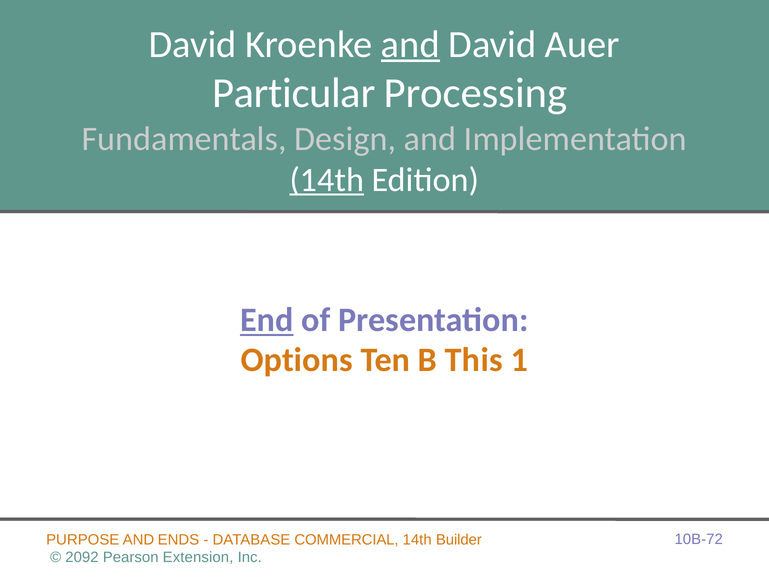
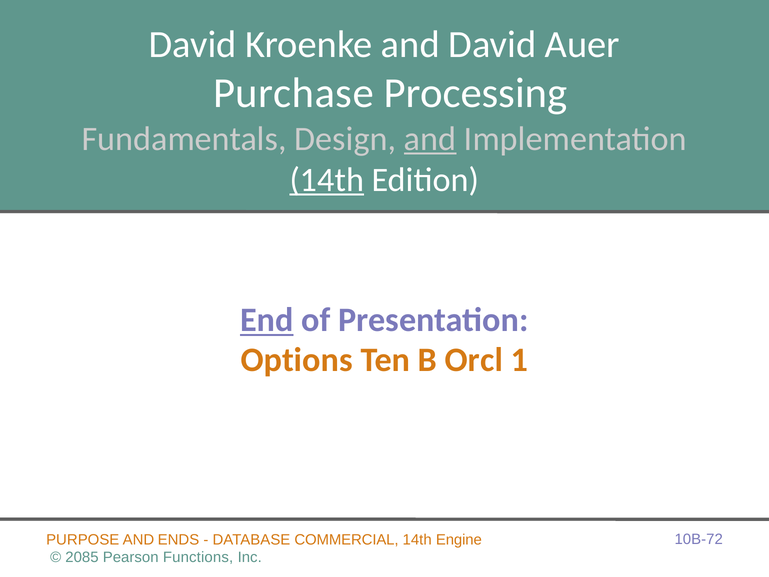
and at (410, 44) underline: present -> none
Particular: Particular -> Purchase
and at (430, 139) underline: none -> present
This: This -> Orcl
Builder: Builder -> Engine
2092: 2092 -> 2085
Extension: Extension -> Functions
